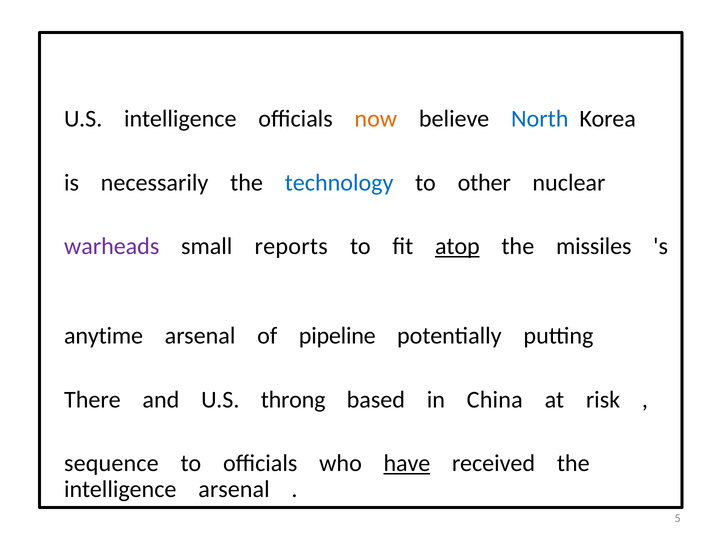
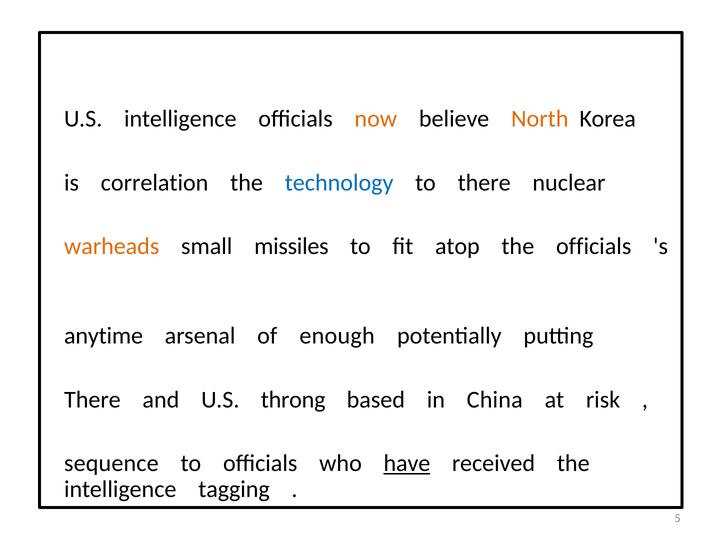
North colour: blue -> orange
necessarily: necessarily -> correlation
to other: other -> there
warheads colour: purple -> orange
reports: reports -> missiles
atop underline: present -> none
the missiles: missiles -> officials
pipeline: pipeline -> enough
intelligence arsenal: arsenal -> tagging
